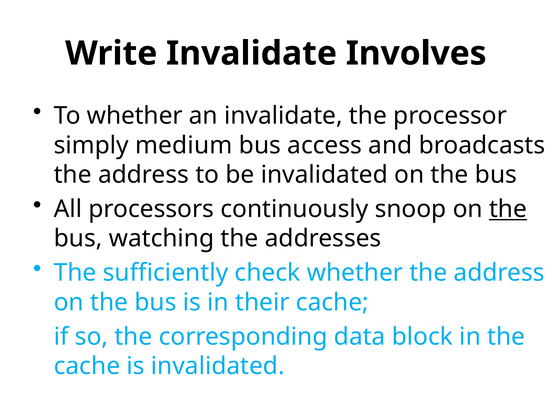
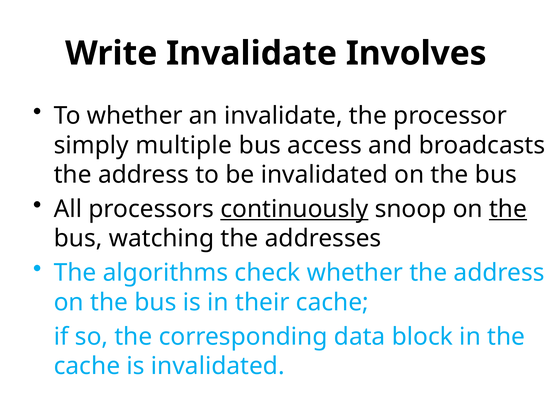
medium: medium -> multiple
continuously underline: none -> present
sufficiently: sufficiently -> algorithms
